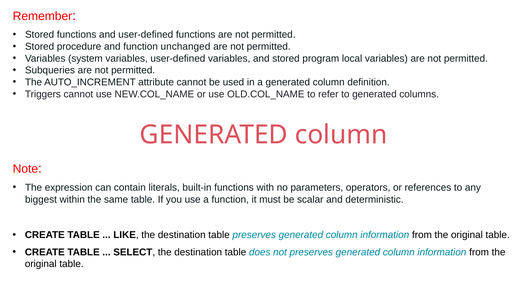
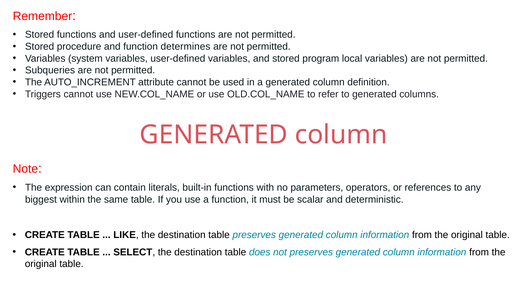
unchanged: unchanged -> determines
